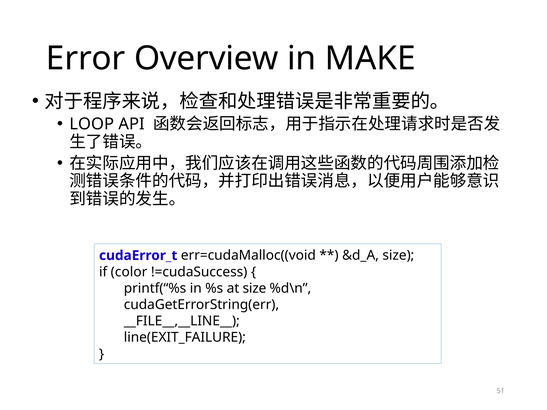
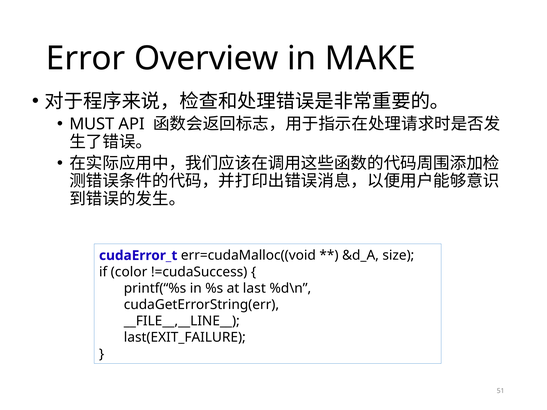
LOOP: LOOP -> MUST
at size: size -> last
line(EXIT_FAILURE: line(EXIT_FAILURE -> last(EXIT_FAILURE
